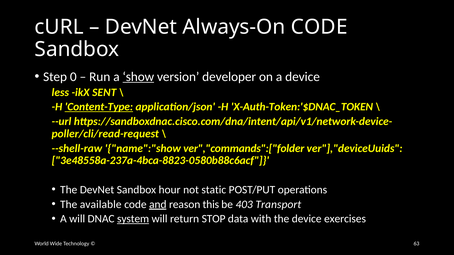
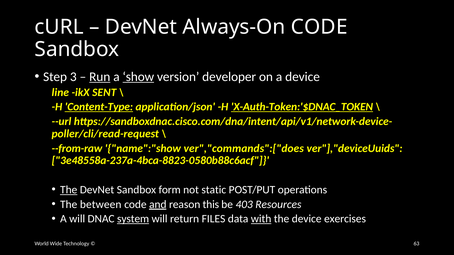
0: 0 -> 3
Run underline: none -> present
less: less -> line
X-Auth-Token:'$DNAC_TOKEN underline: none -> present
--shell-raw: --shell-raw -> --from-raw
ver","commands":["folder: ver","commands":["folder -> ver","commands":["does
The at (69, 190) underline: none -> present
hour: hour -> form
available: available -> between
Transport: Transport -> Resources
STOP: STOP -> FILES
with underline: none -> present
